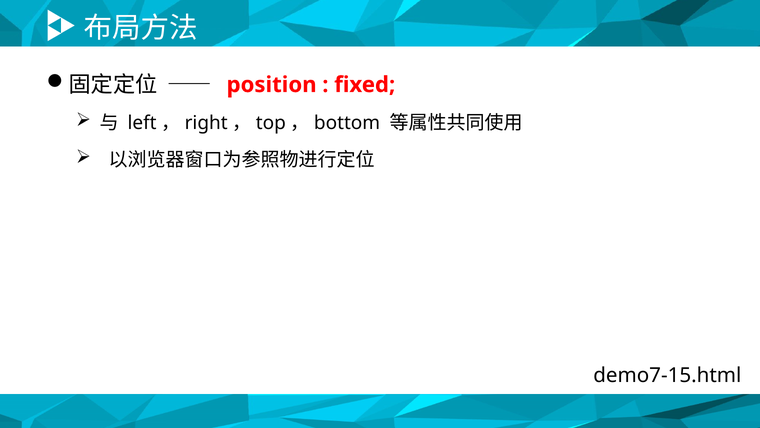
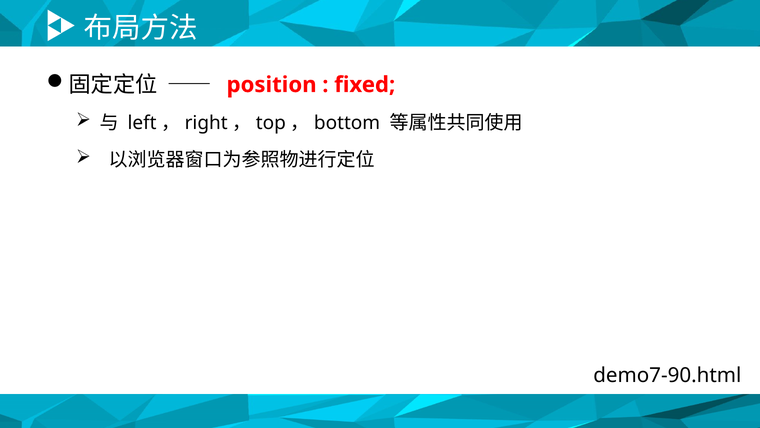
demo7-15.html: demo7-15.html -> demo7-90.html
